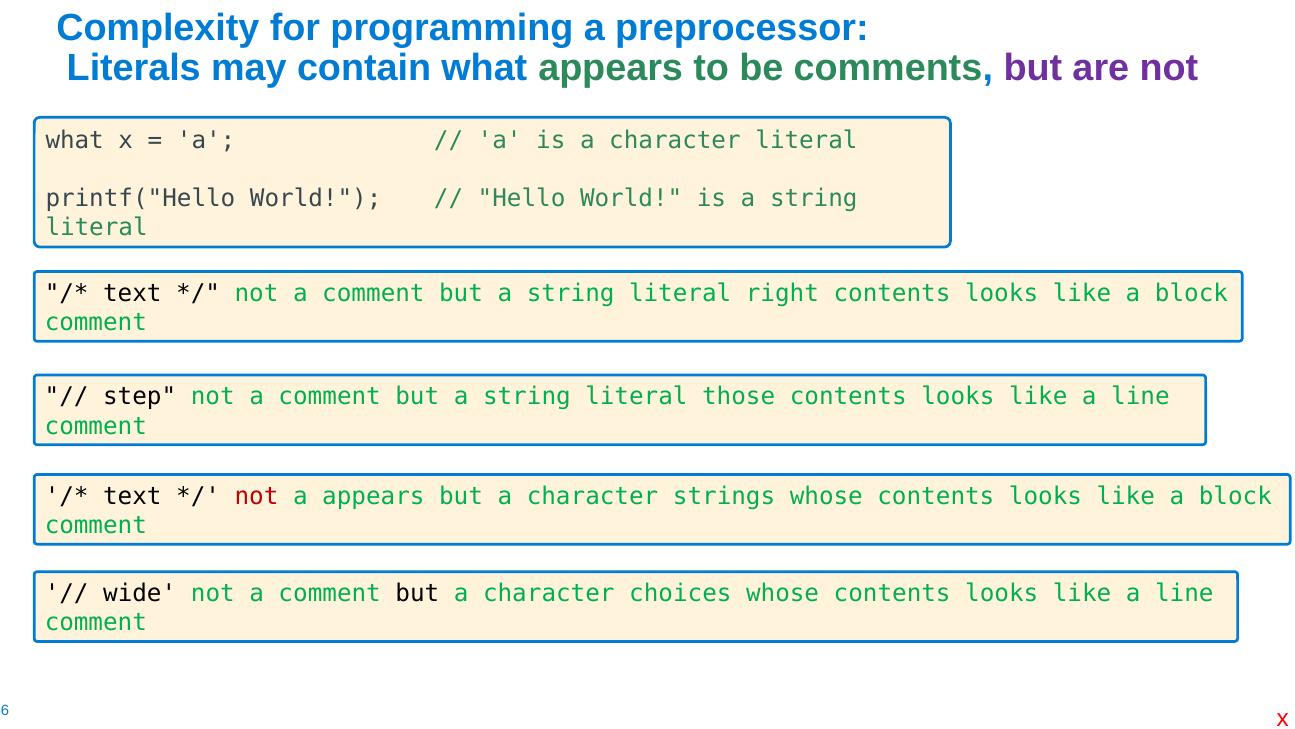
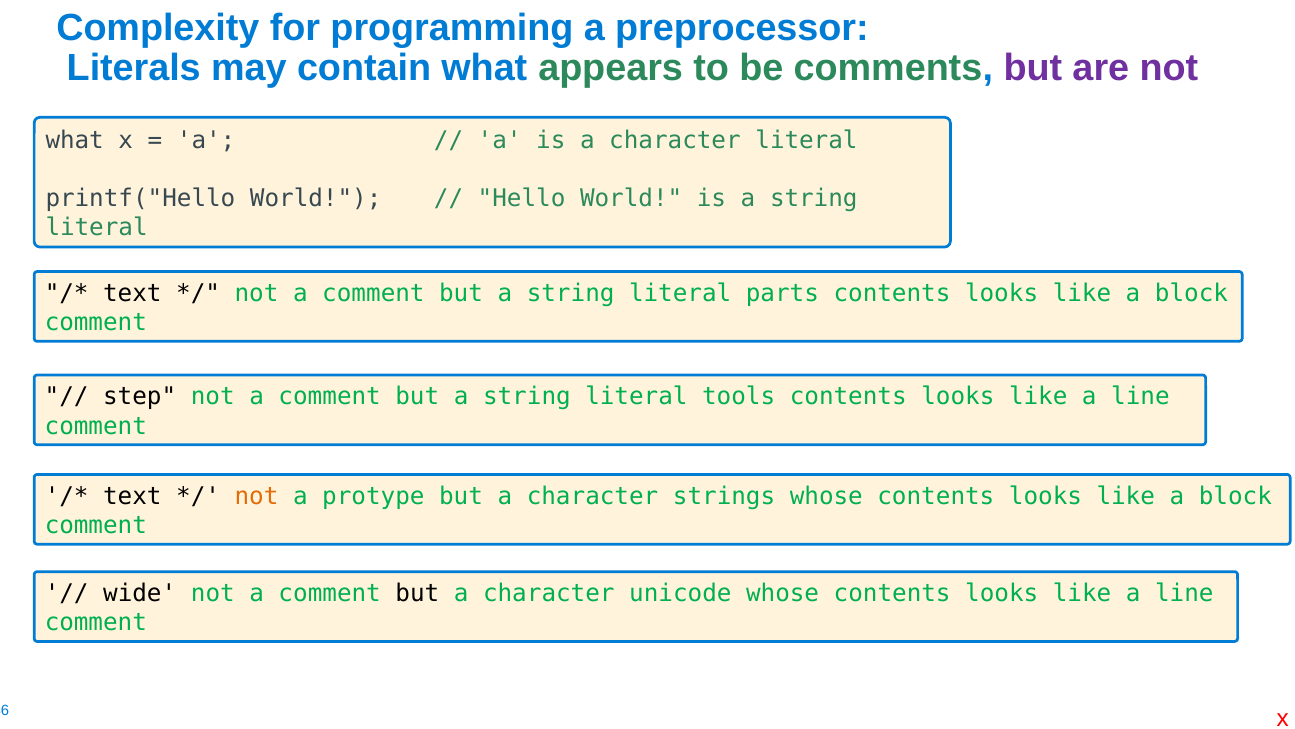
right: right -> parts
those: those -> tools
not at (257, 496) colour: red -> orange
a appears: appears -> protype
choices: choices -> unicode
